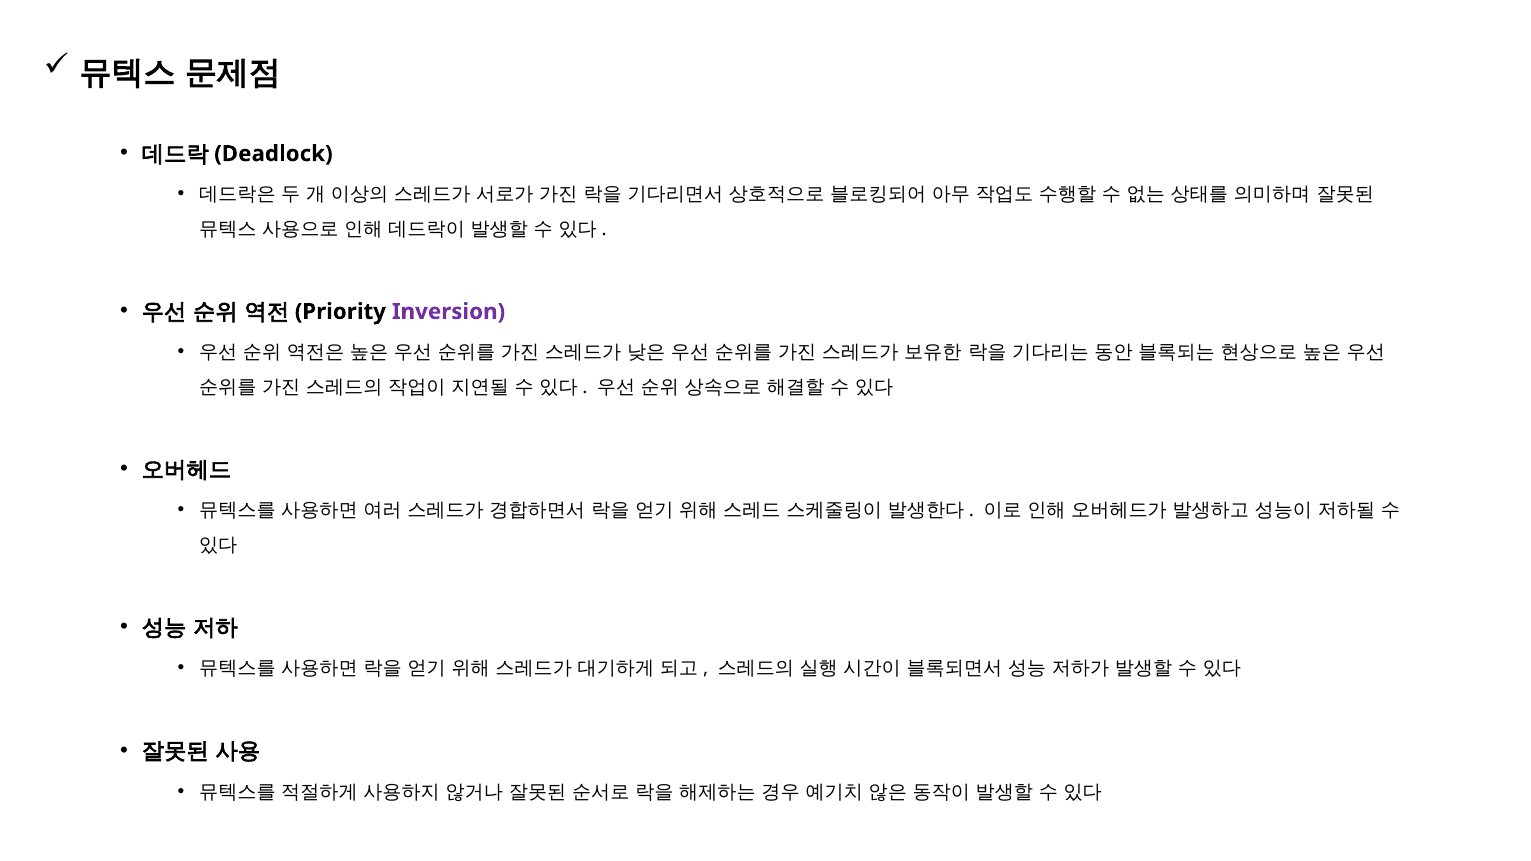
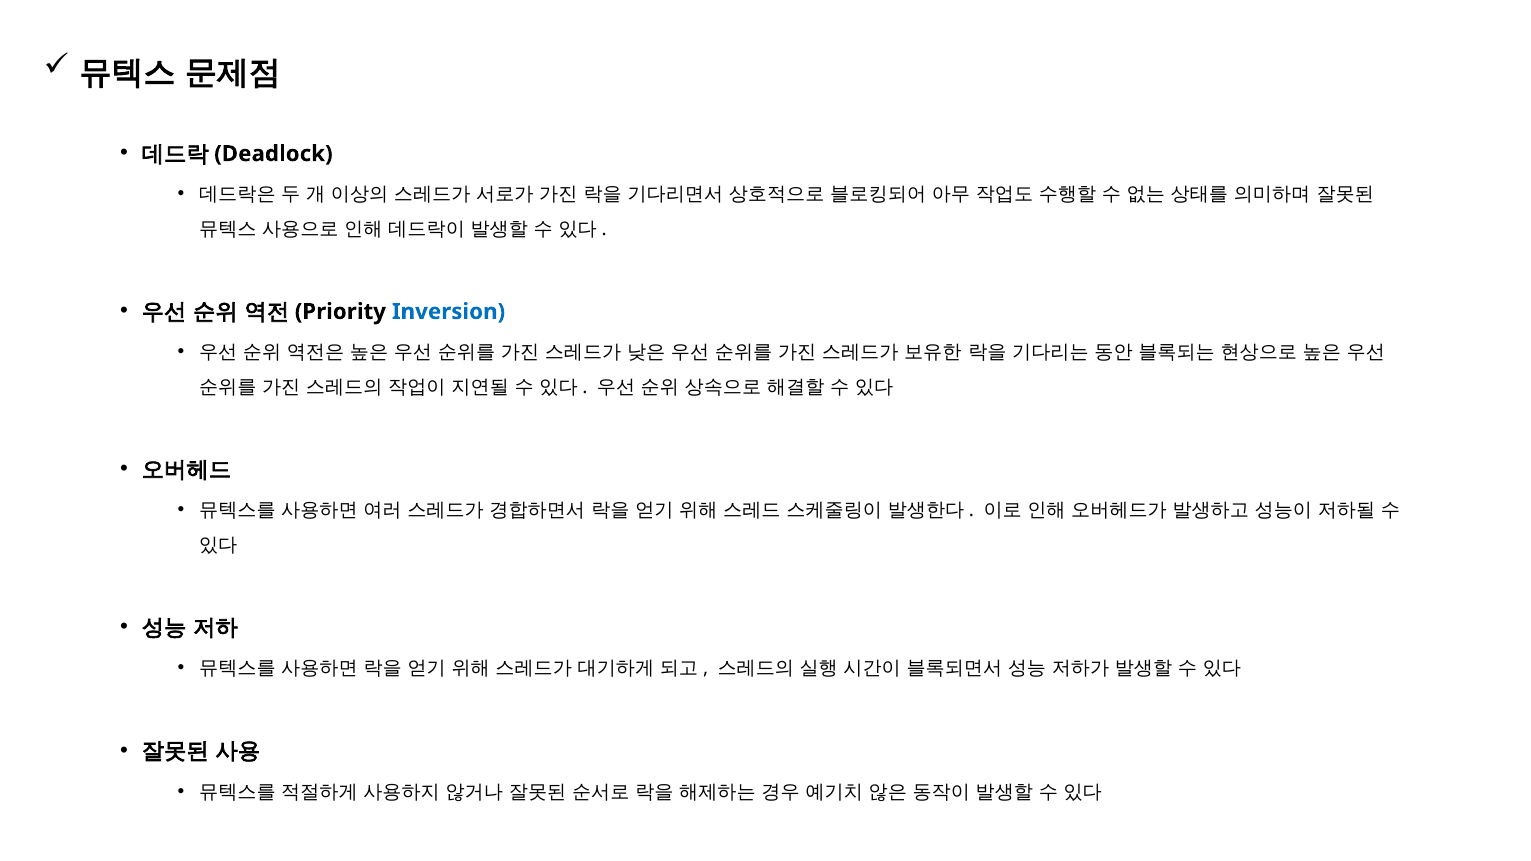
Inversion colour: purple -> blue
